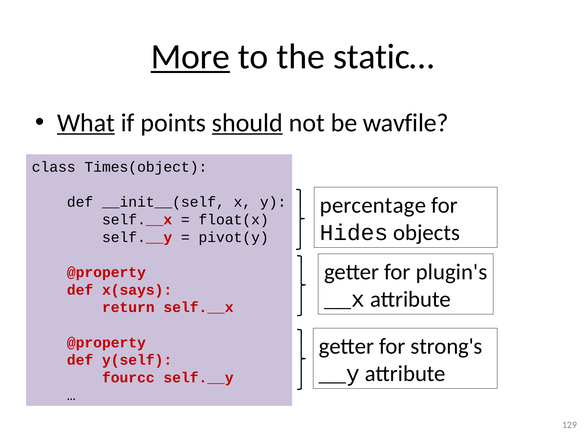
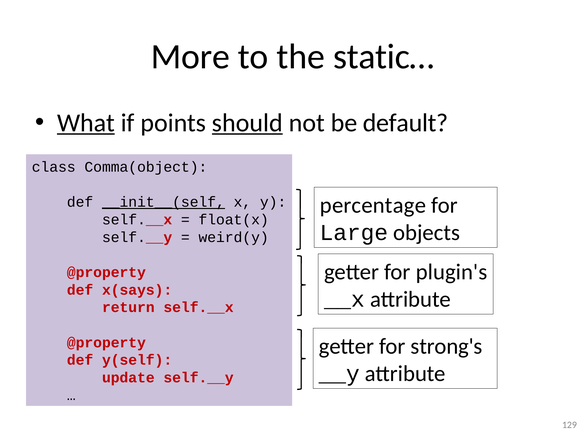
More underline: present -> none
wavfile: wavfile -> default
Times(object: Times(object -> Comma(object
__init__(self underline: none -> present
Hides: Hides -> Large
pivot(y: pivot(y -> weird(y
fourcc: fourcc -> update
